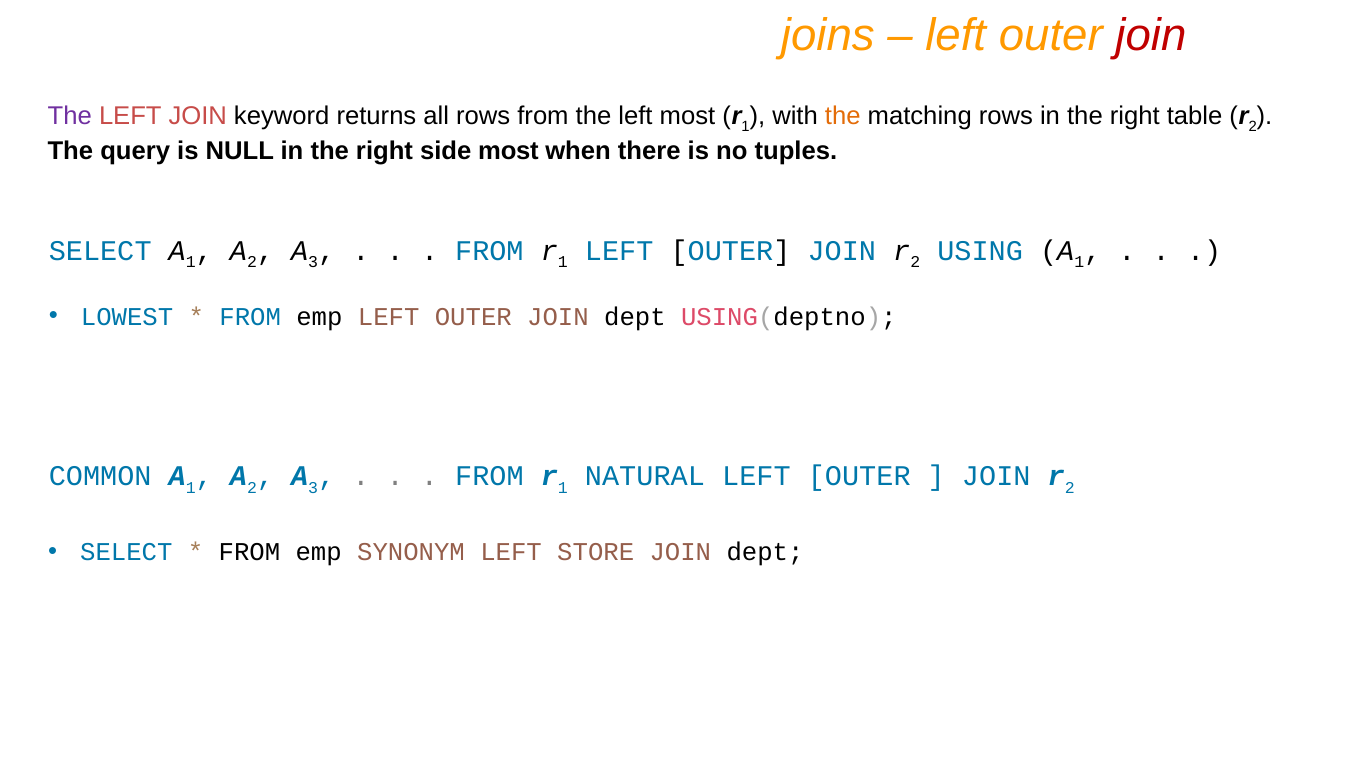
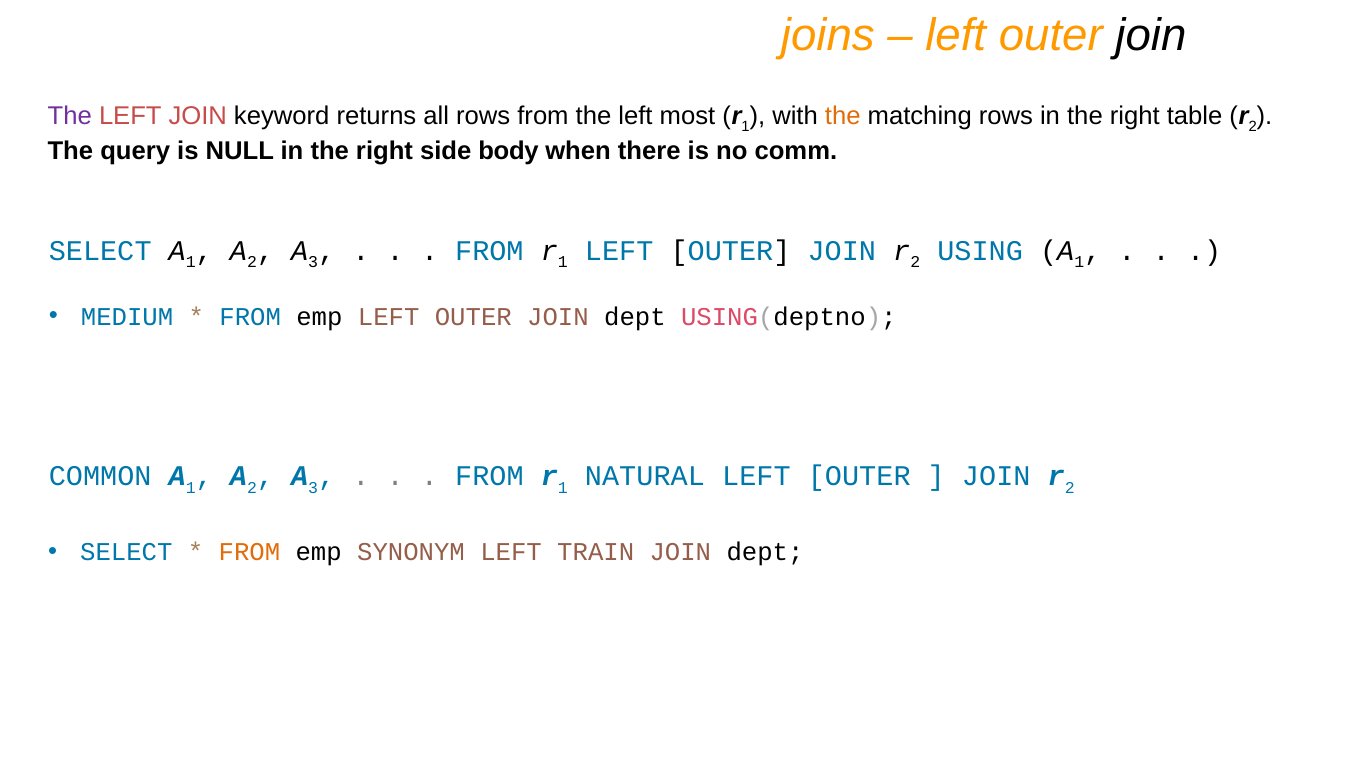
join at (1151, 36) colour: red -> black
side most: most -> body
tuples: tuples -> comm
LOWEST: LOWEST -> MEDIUM
FROM at (249, 552) colour: black -> orange
STORE: STORE -> TRAIN
